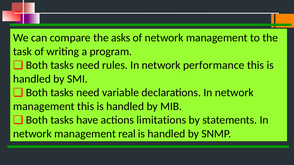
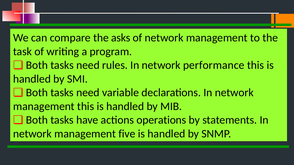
limitations: limitations -> operations
real: real -> five
